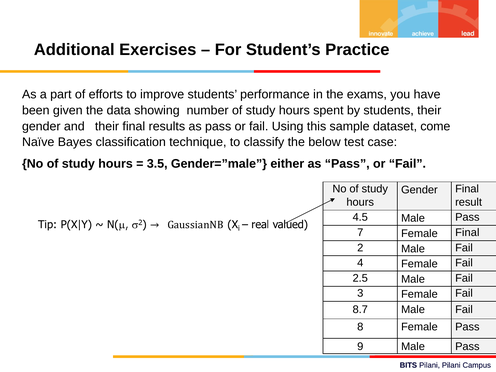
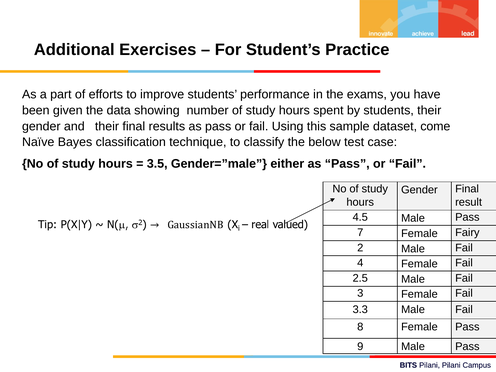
Female Final: Final -> Fairy
8.7: 8.7 -> 3.3
